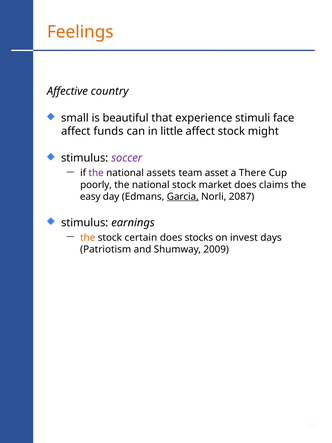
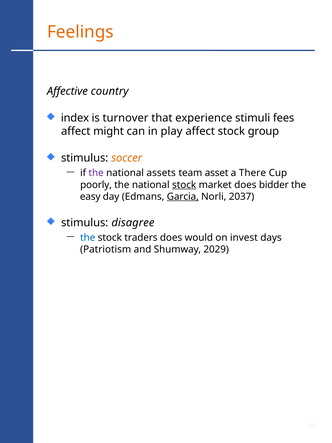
small: small -> index
beautiful: beautiful -> turnover
face: face -> fees
funds: funds -> might
little: little -> play
might: might -> group
soccer colour: purple -> orange
stock at (184, 185) underline: none -> present
claims: claims -> bidder
2087: 2087 -> 2037
earnings: earnings -> disagree
the at (88, 237) colour: orange -> blue
certain: certain -> traders
stocks: stocks -> would
2009: 2009 -> 2029
